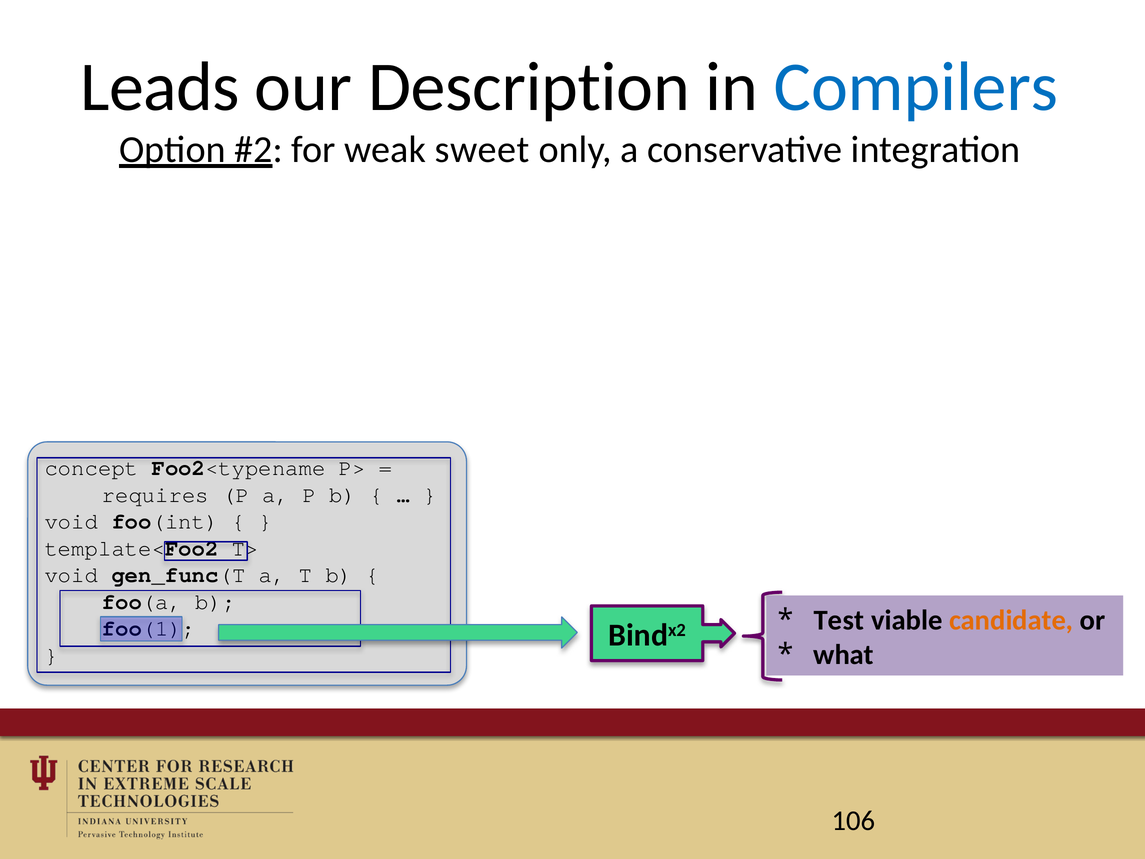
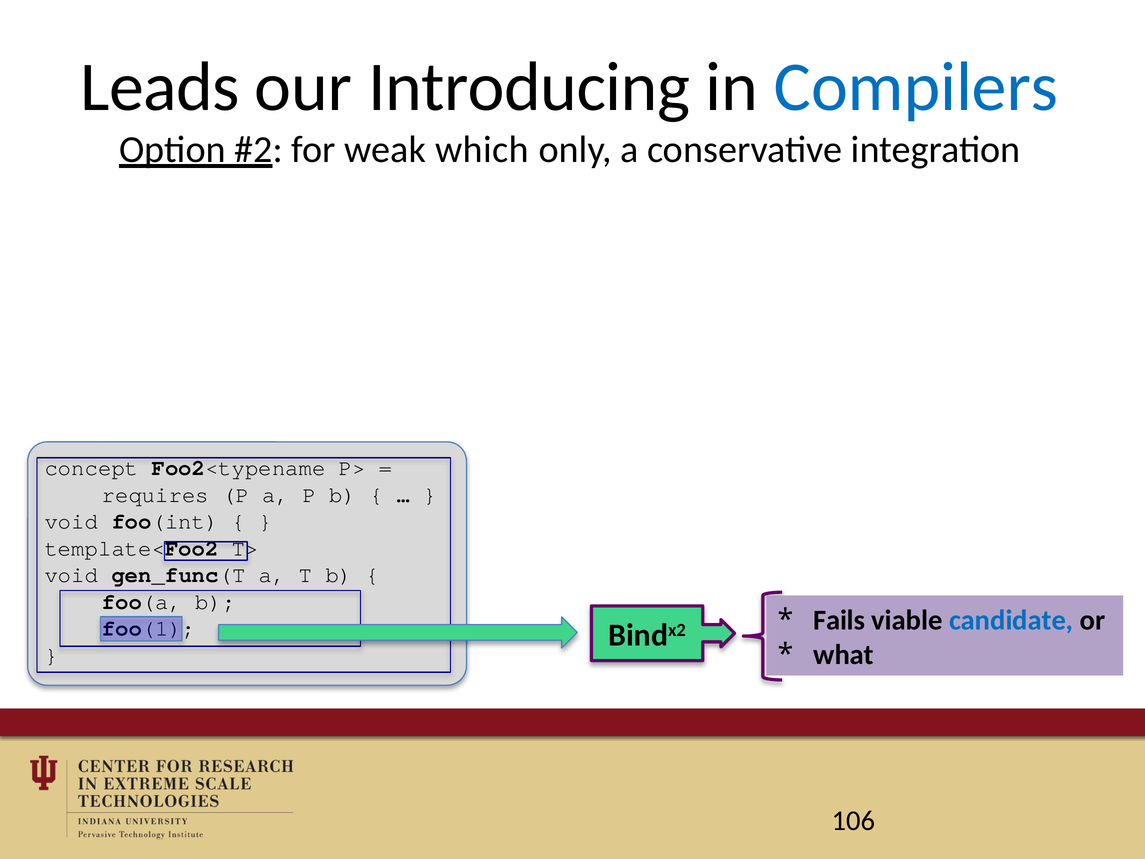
Description: Description -> Introducing
sweet: sweet -> which
Test: Test -> Fails
candidate colour: orange -> blue
